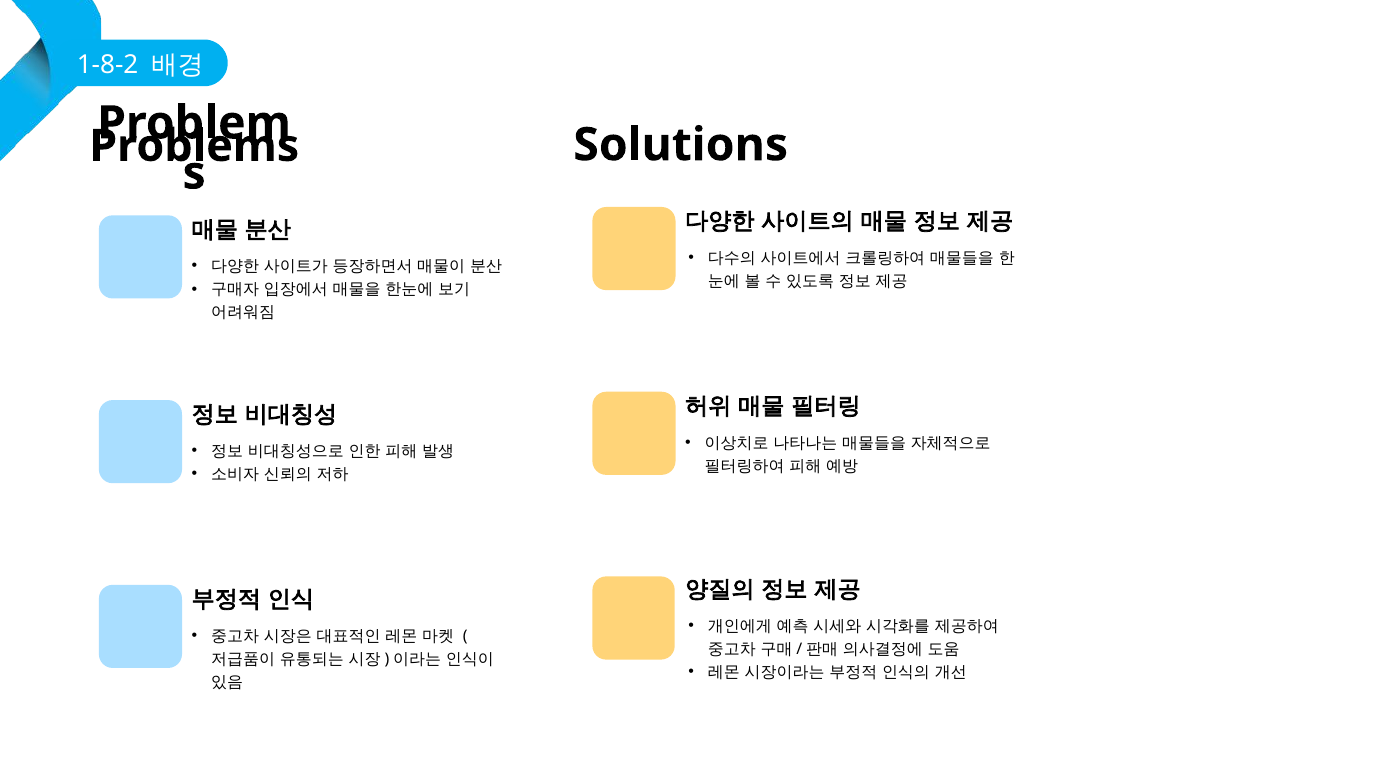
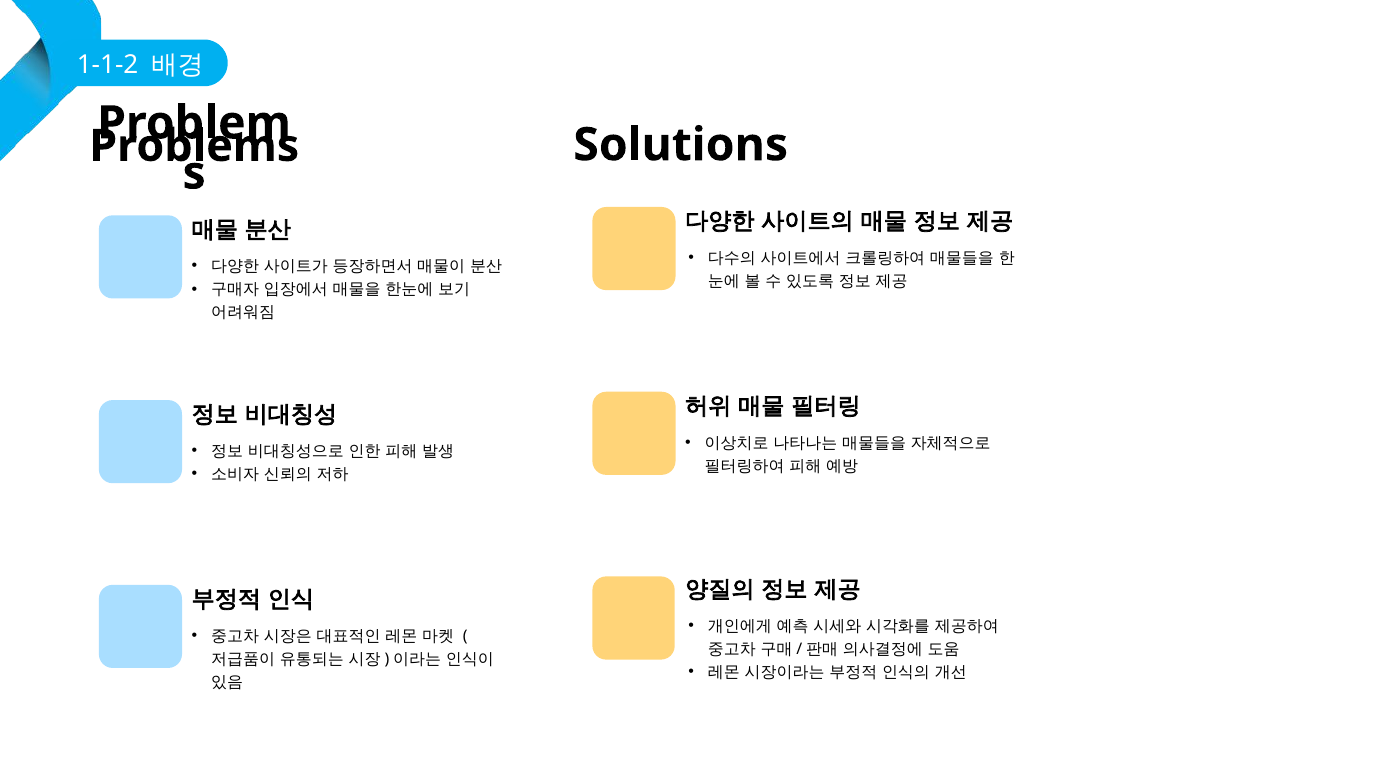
1-8-2: 1-8-2 -> 1-1-2
